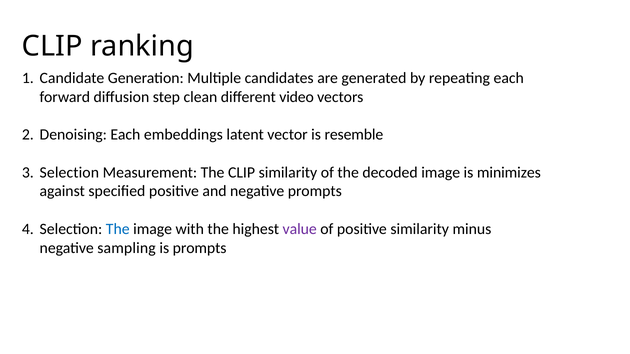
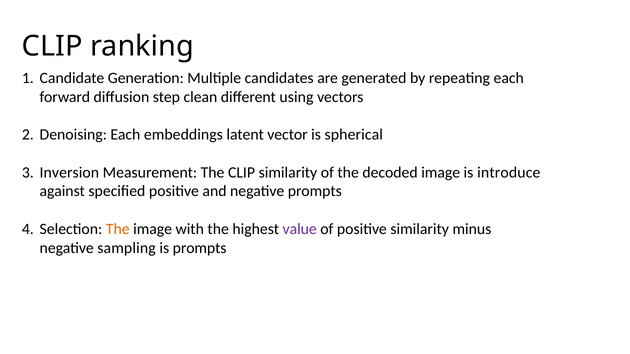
video: video -> using
resemble: resemble -> spherical
Selection at (69, 173): Selection -> Inversion
minimizes: minimizes -> introduce
The at (118, 229) colour: blue -> orange
